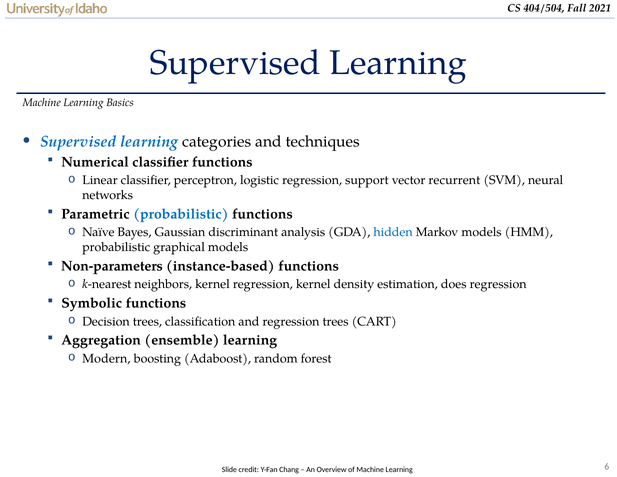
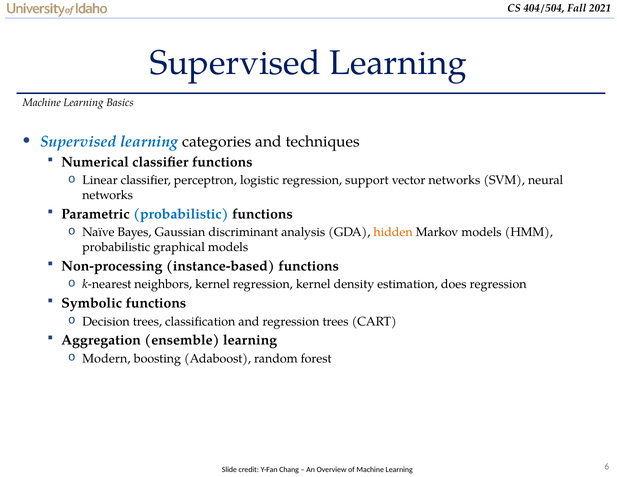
vector recurrent: recurrent -> networks
hidden colour: blue -> orange
Non-parameters: Non-parameters -> Non-processing
